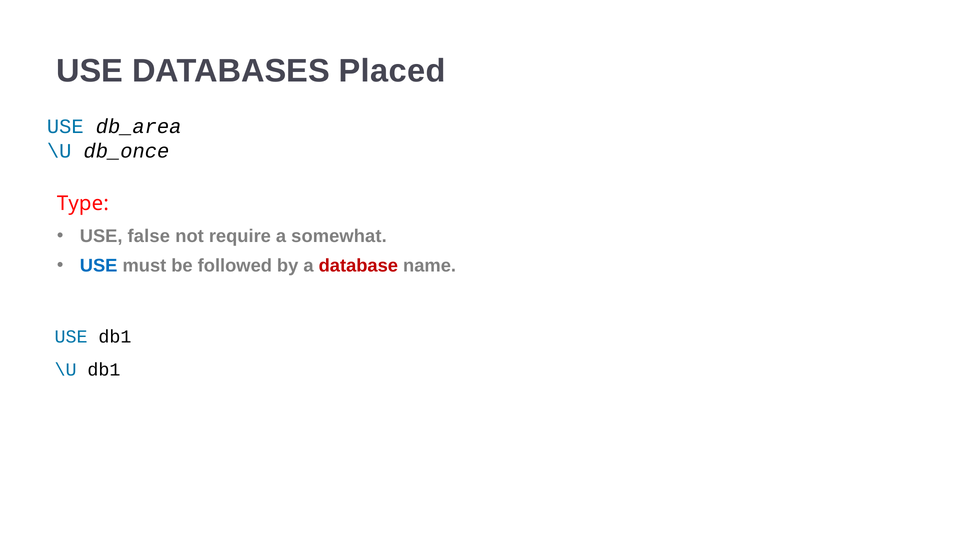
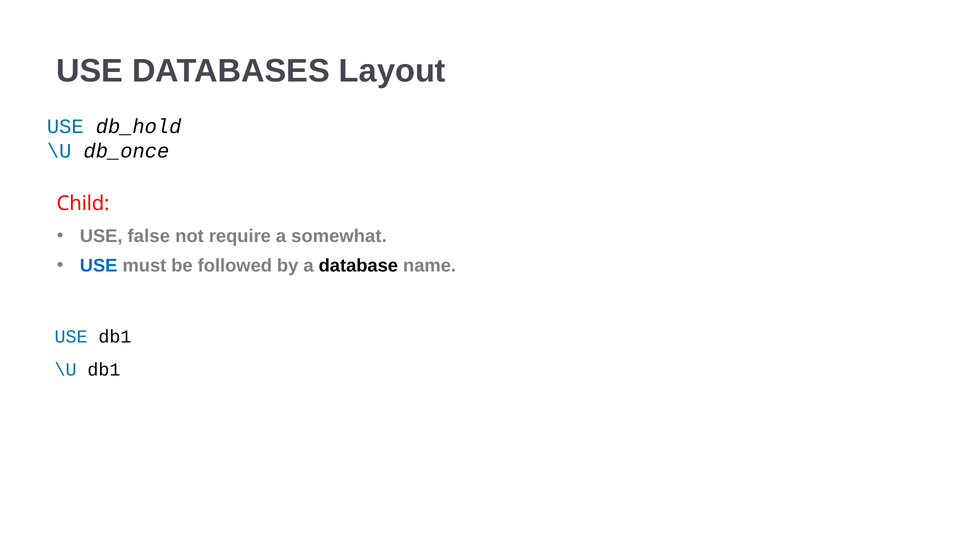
Placed: Placed -> Layout
db_area: db_area -> db_hold
Type: Type -> Child
database colour: red -> black
